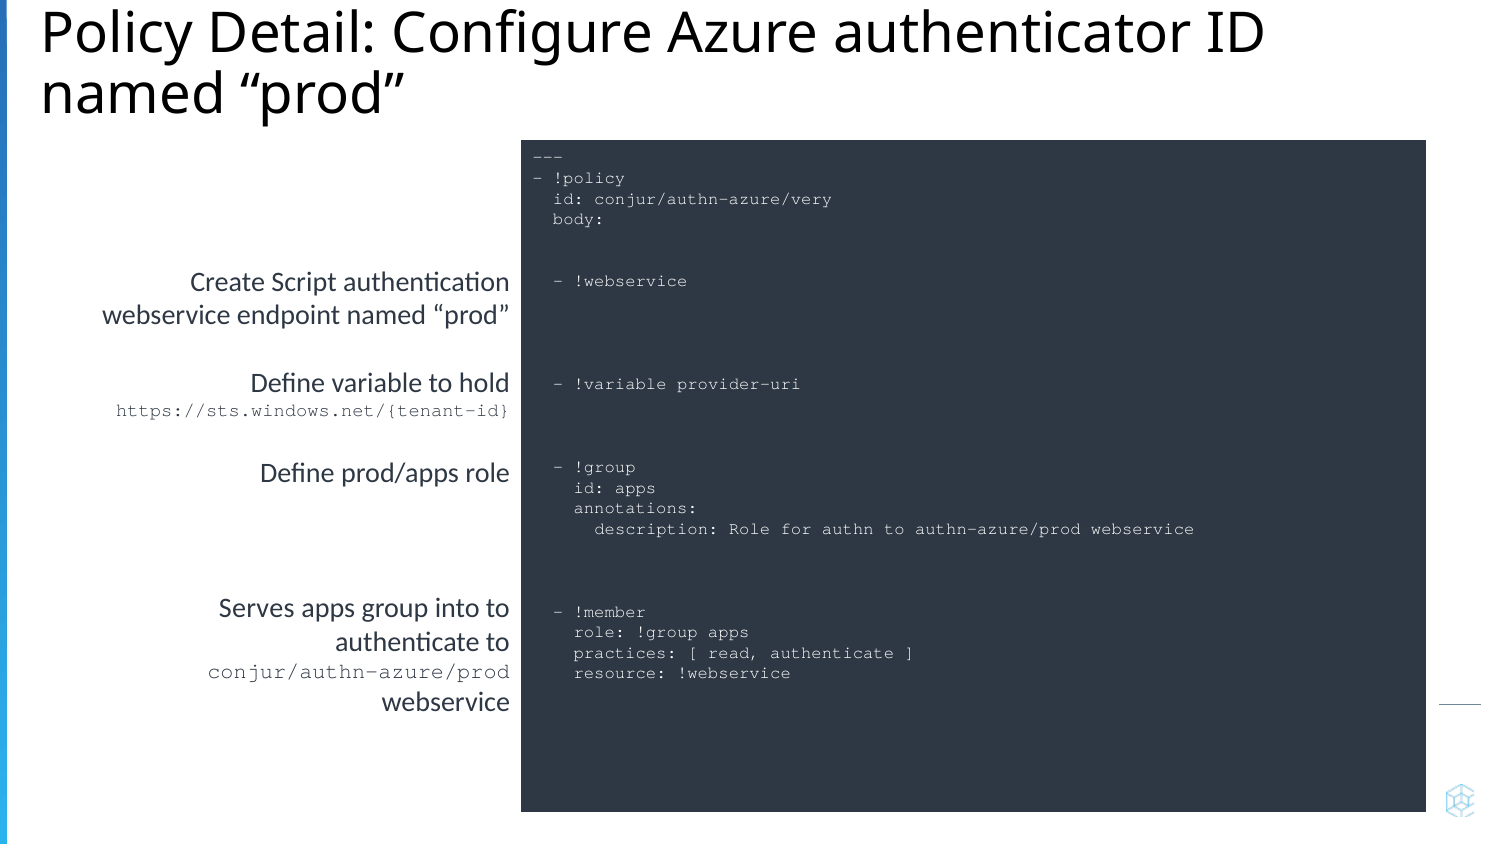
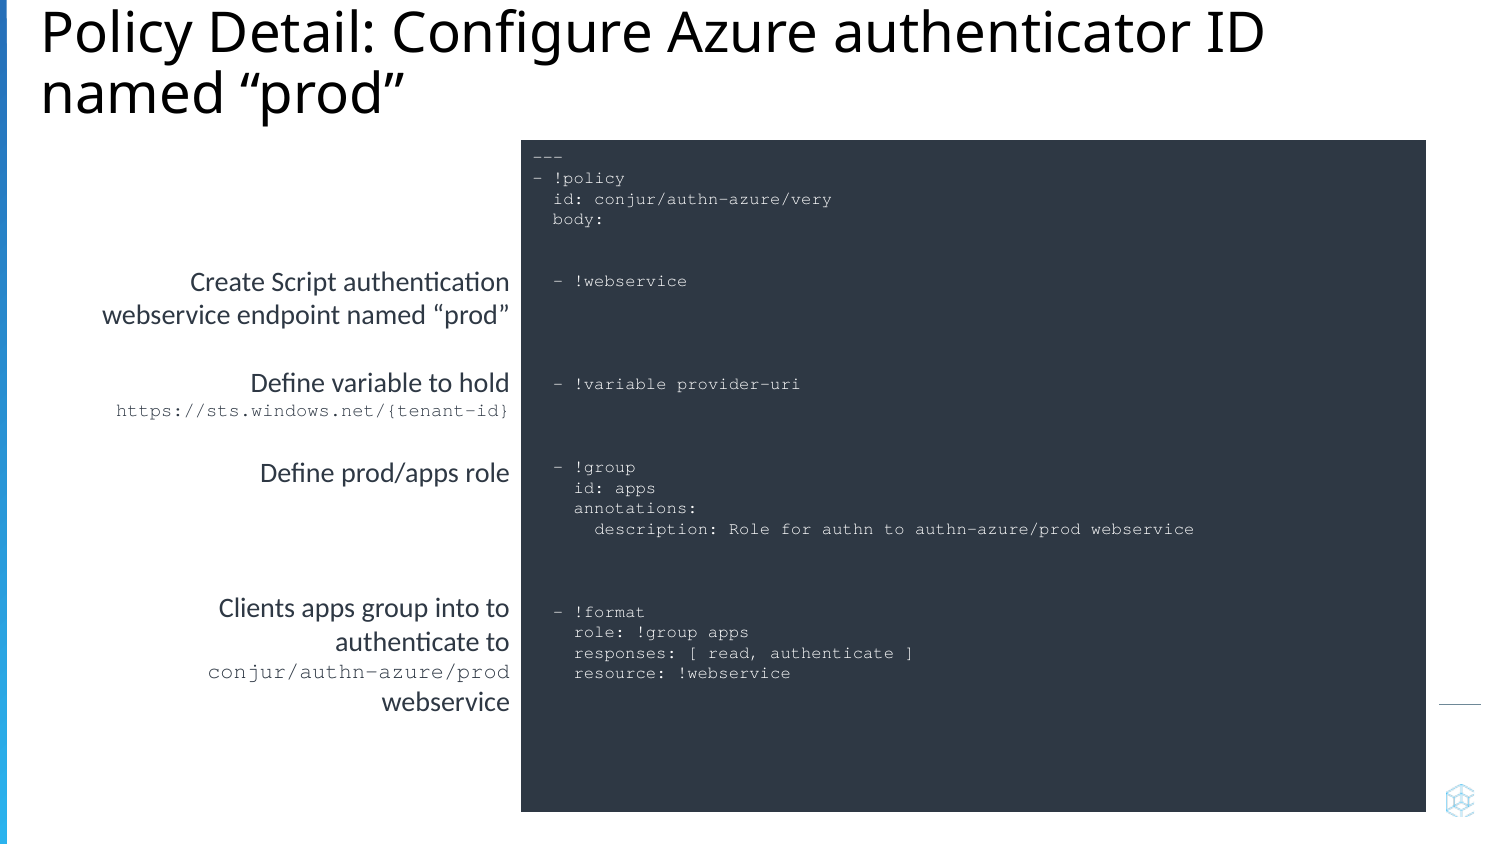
Serves: Serves -> Clients
!member: !member -> !format
practices: practices -> responses
